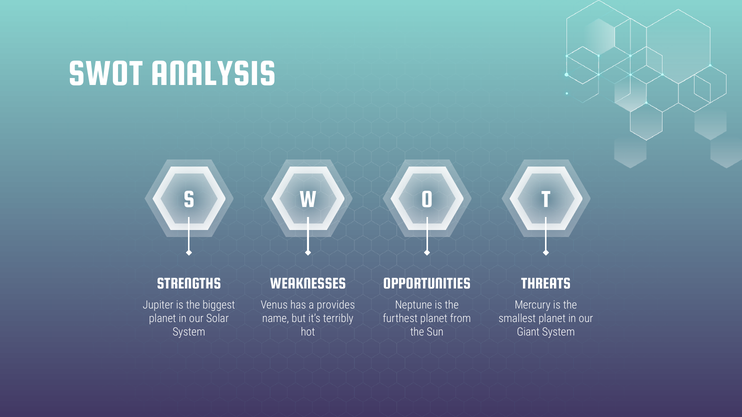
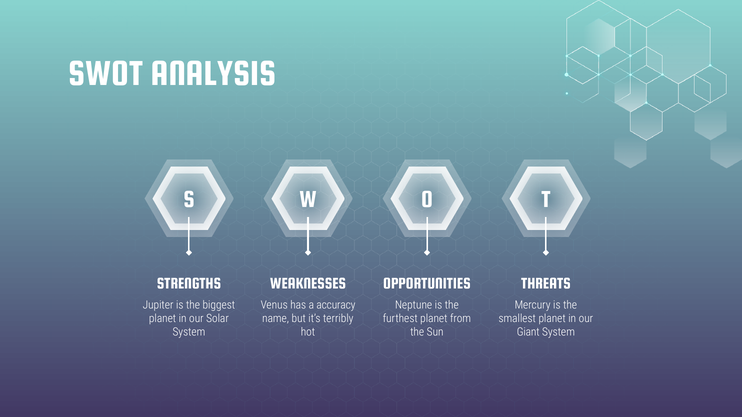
provides: provides -> accuracy
